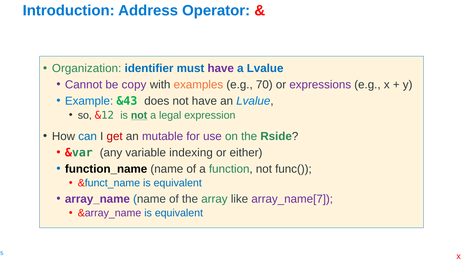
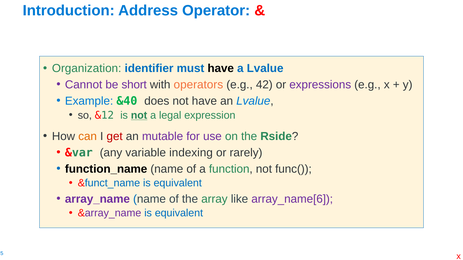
have at (221, 69) colour: purple -> black
copy: copy -> short
examples: examples -> operators
70: 70 -> 42
&43: &43 -> &40
can colour: blue -> orange
either: either -> rarely
array_name[7: array_name[7 -> array_name[6
